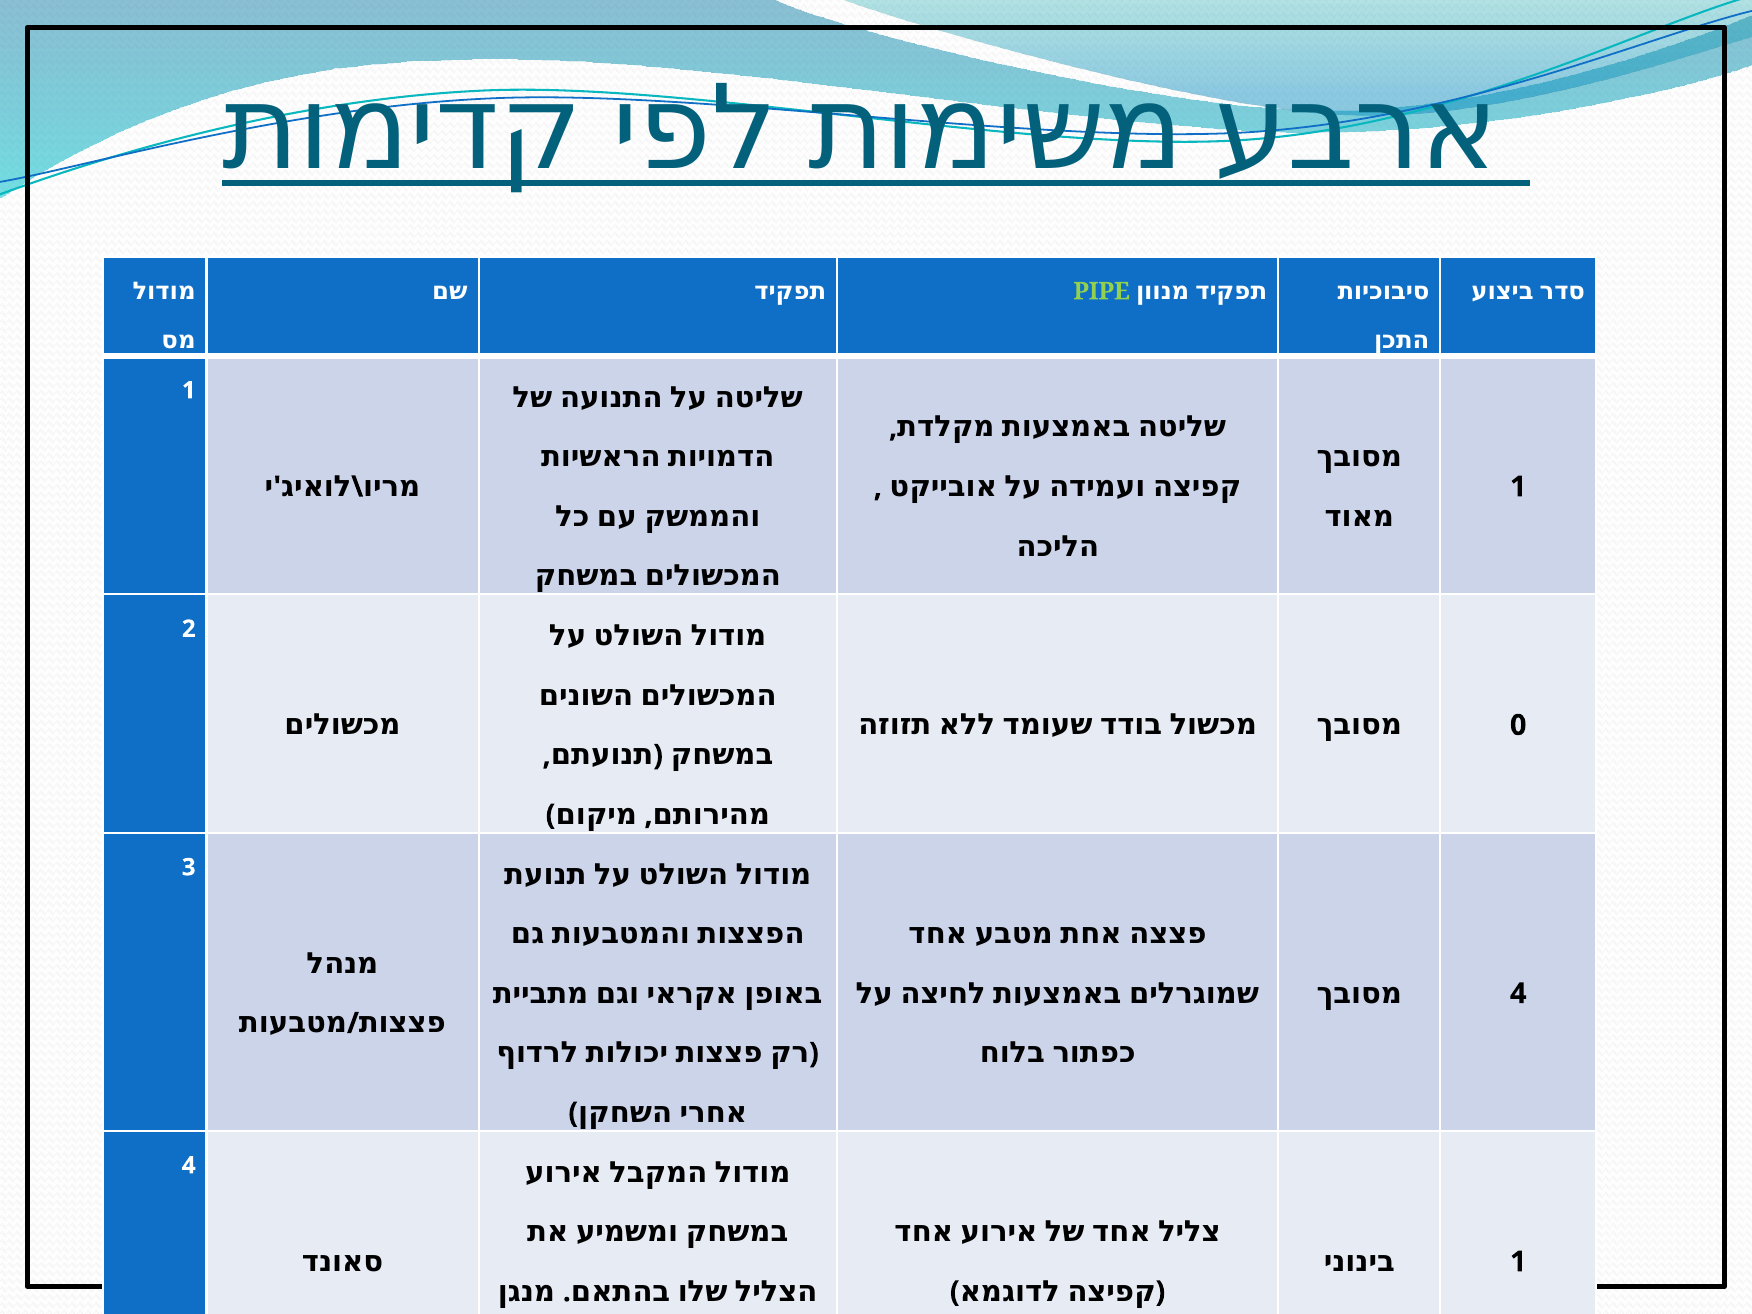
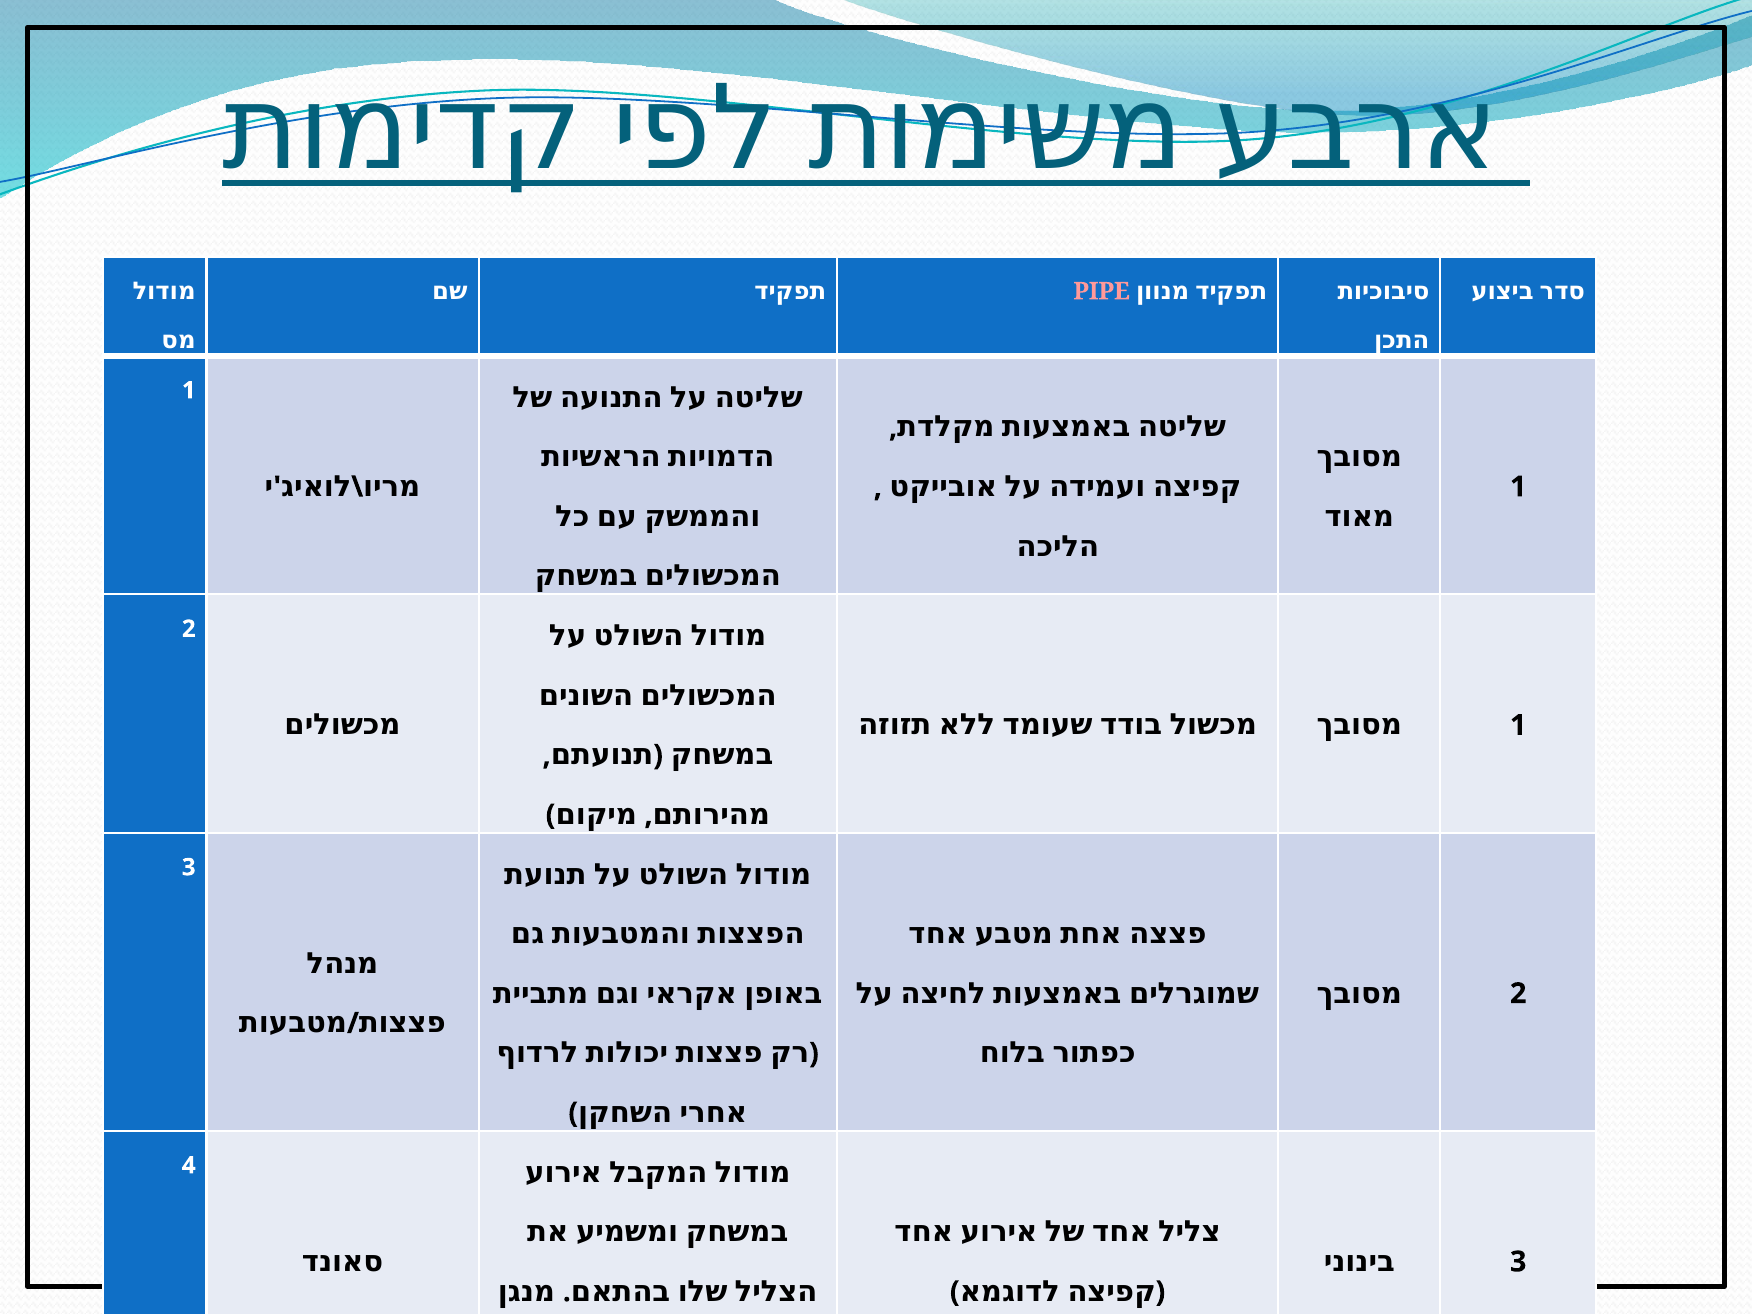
PIPE colour: light green -> pink
0 at (1518, 725): 0 -> 1
4 at (1518, 994): 4 -> 2
1 at (1518, 1262): 1 -> 3
